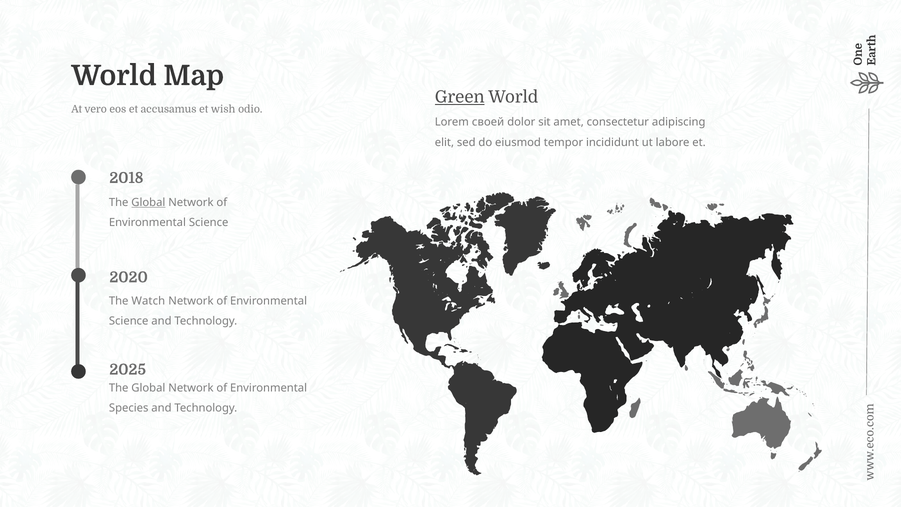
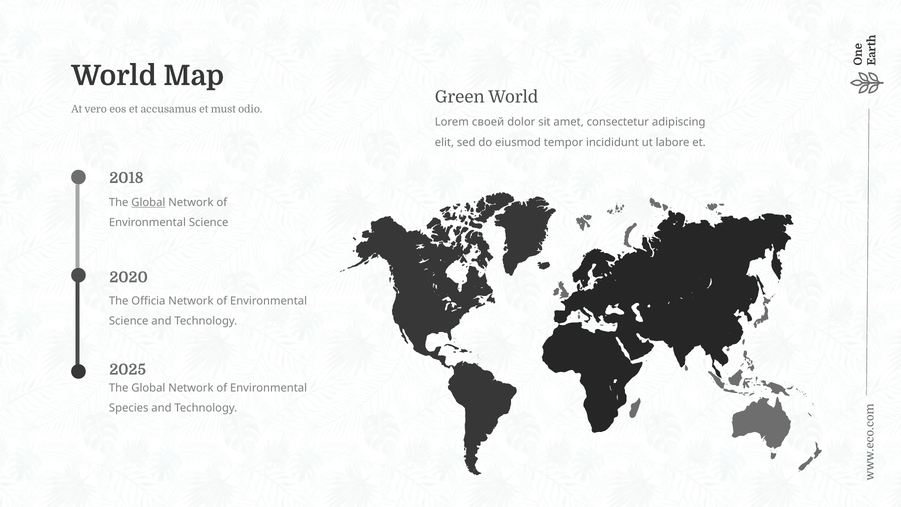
Green underline: present -> none
wish: wish -> must
Watch: Watch -> Officia
